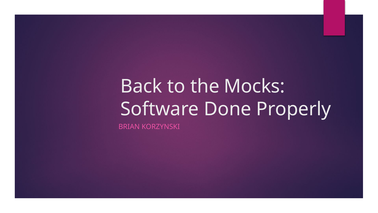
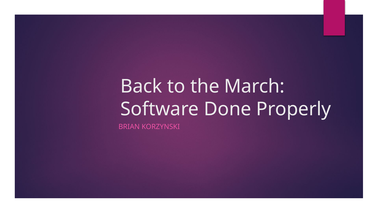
Mocks: Mocks -> March
